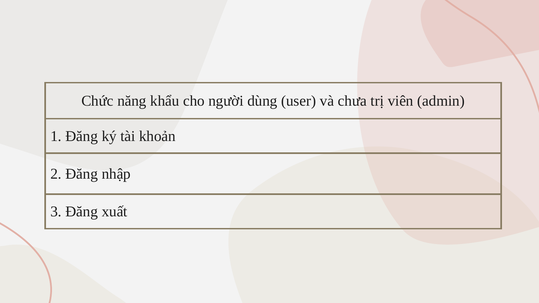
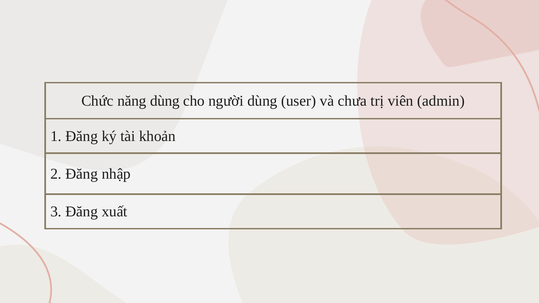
năng khẩu: khẩu -> dùng
